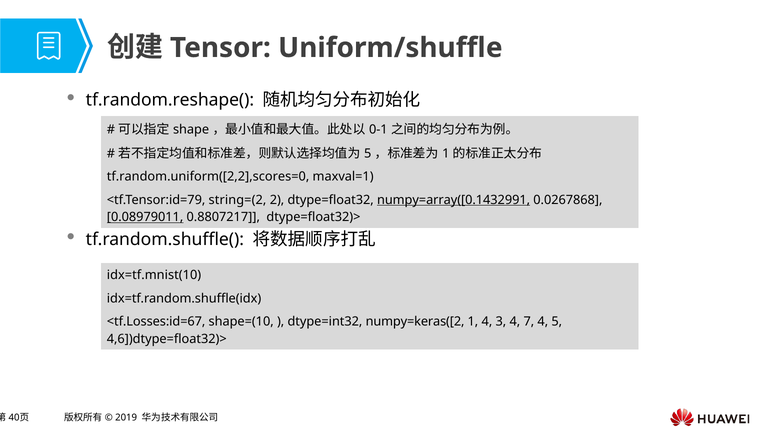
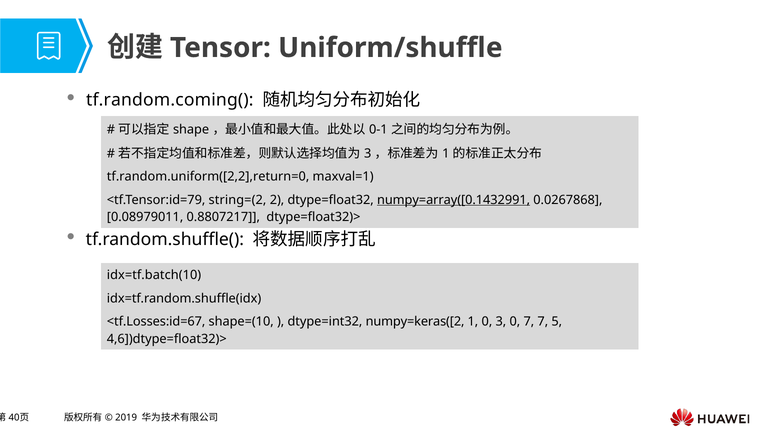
tf.random.reshape(: tf.random.reshape( -> tf.random.coming(
5 at (368, 154): 5 -> 3
tf.random.uniform([2,2],scores=0: tf.random.uniform([2,2],scores=0 -> tf.random.uniform([2,2],return=0
0.08979011 underline: present -> none
idx=tf.mnist(10: idx=tf.mnist(10 -> idx=tf.batch(10
1 4: 4 -> 0
3 4: 4 -> 0
7 4: 4 -> 7
